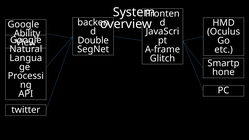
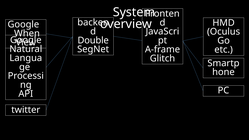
Ability: Ability -> When
